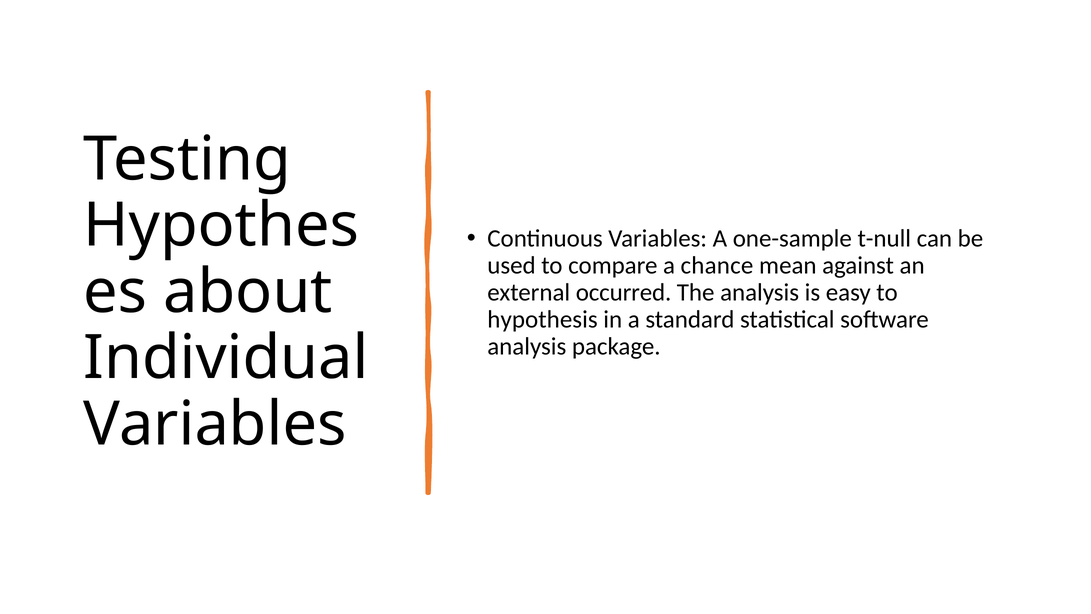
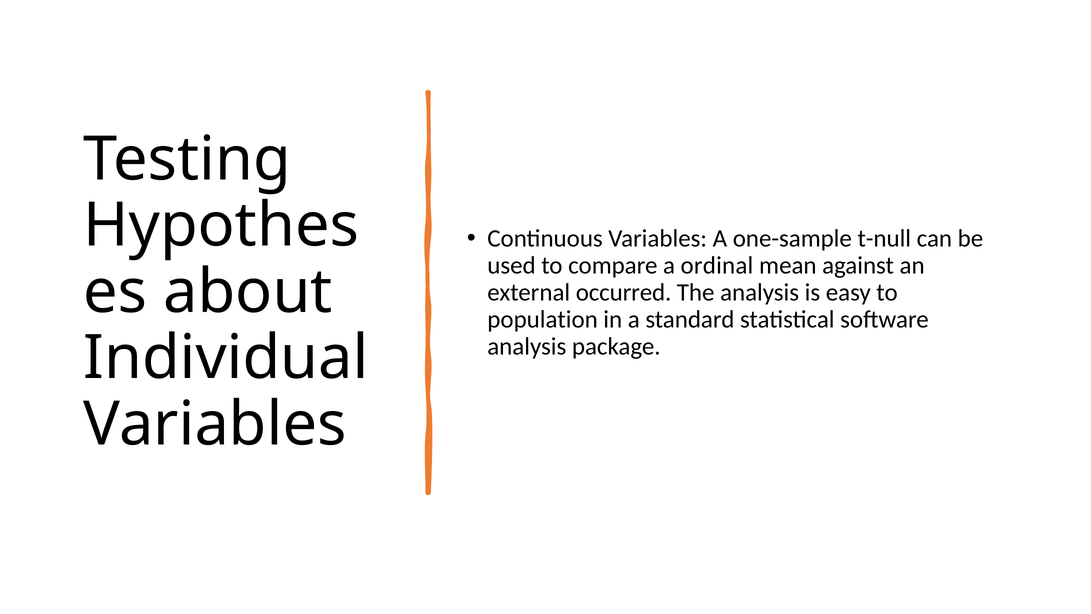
chance: chance -> ordinal
hypothesis: hypothesis -> population
